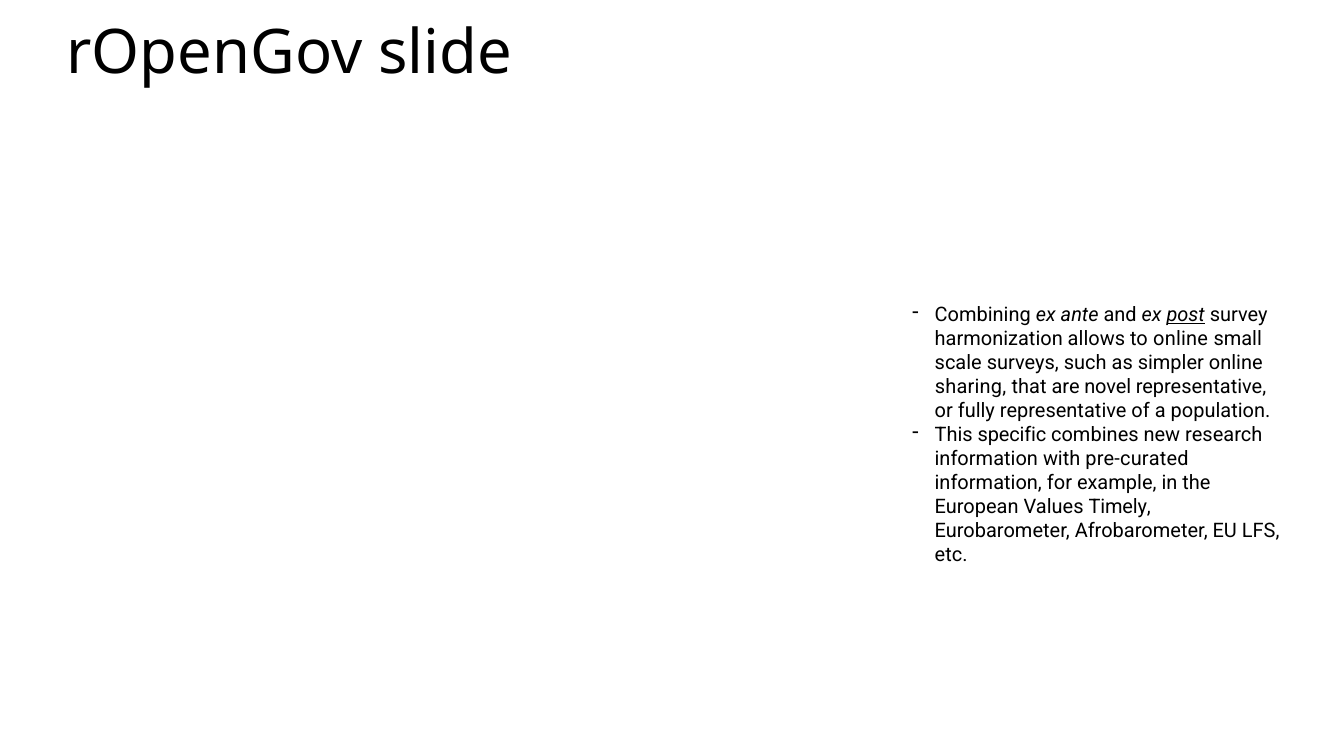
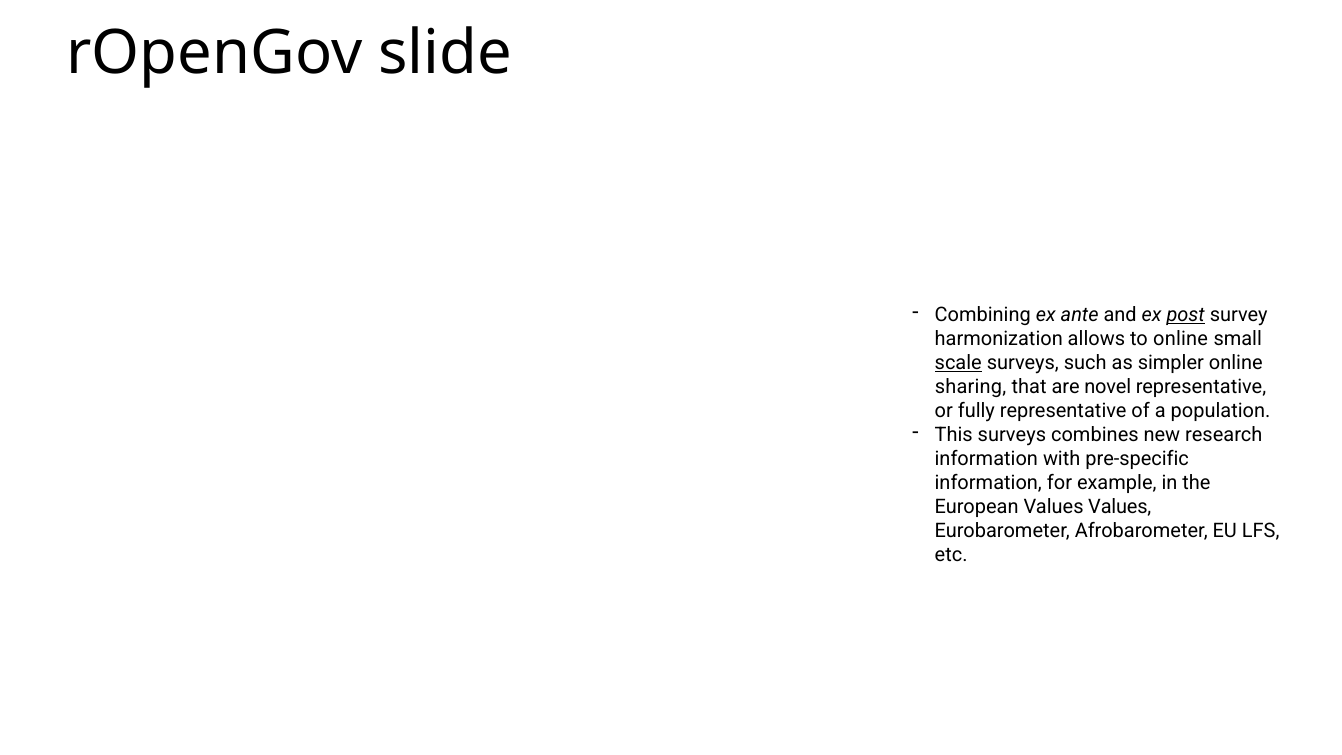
scale underline: none -> present
This specific: specific -> surveys
pre-curated: pre-curated -> pre-specific
Values Timely: Timely -> Values
